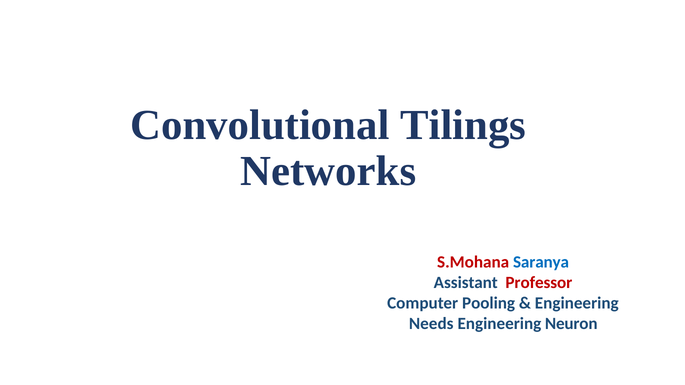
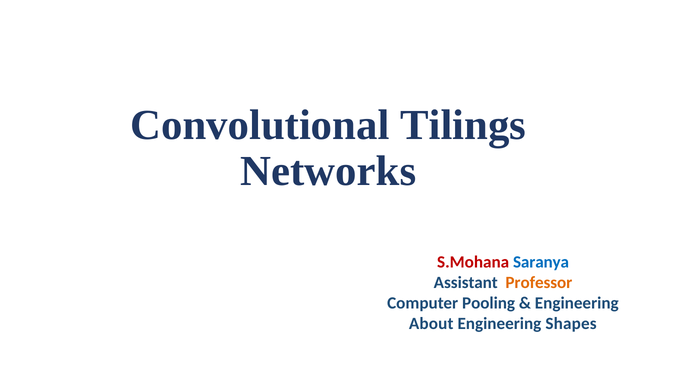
Professor colour: red -> orange
Needs: Needs -> About
Neuron: Neuron -> Shapes
